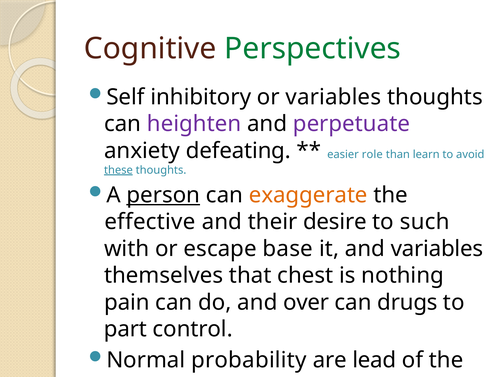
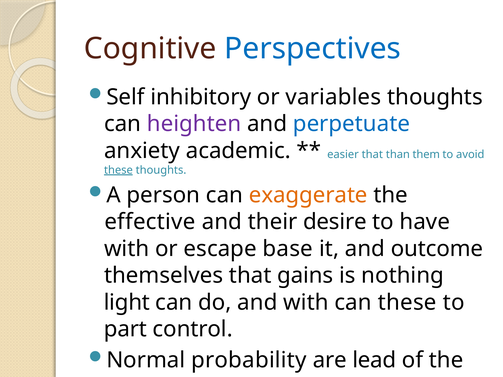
Perspectives colour: green -> blue
perpetuate colour: purple -> blue
defeating: defeating -> academic
easier role: role -> that
learn: learn -> them
person underline: present -> none
such: such -> have
and variables: variables -> outcome
chest: chest -> gains
pain: pain -> light
and over: over -> with
can drugs: drugs -> these
